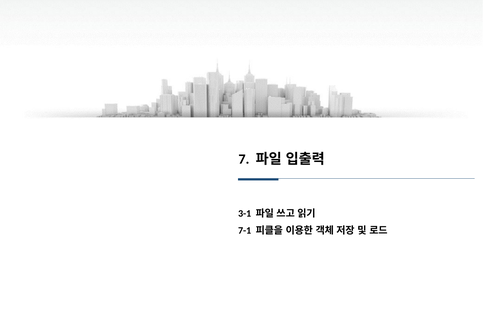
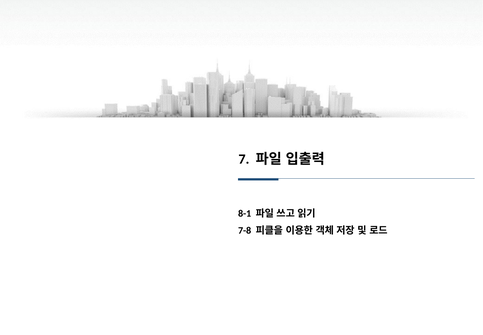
3-1: 3-1 -> 8-1
7-1: 7-1 -> 7-8
